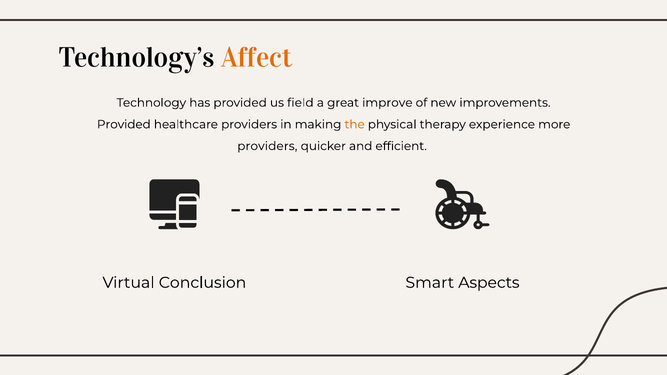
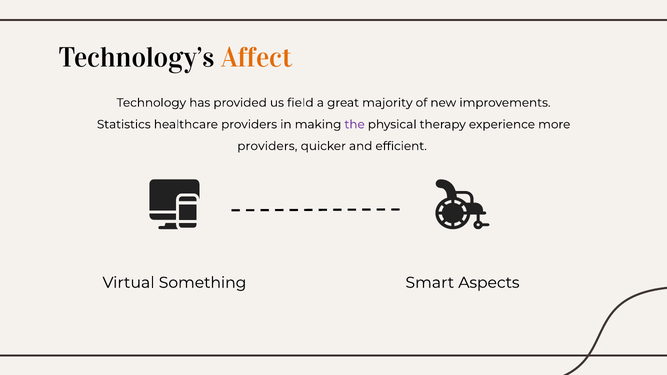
improve: improve -> majority
Provided at (124, 124): Provided -> Statistics
the colour: orange -> purple
Conclusion: Conclusion -> Something
